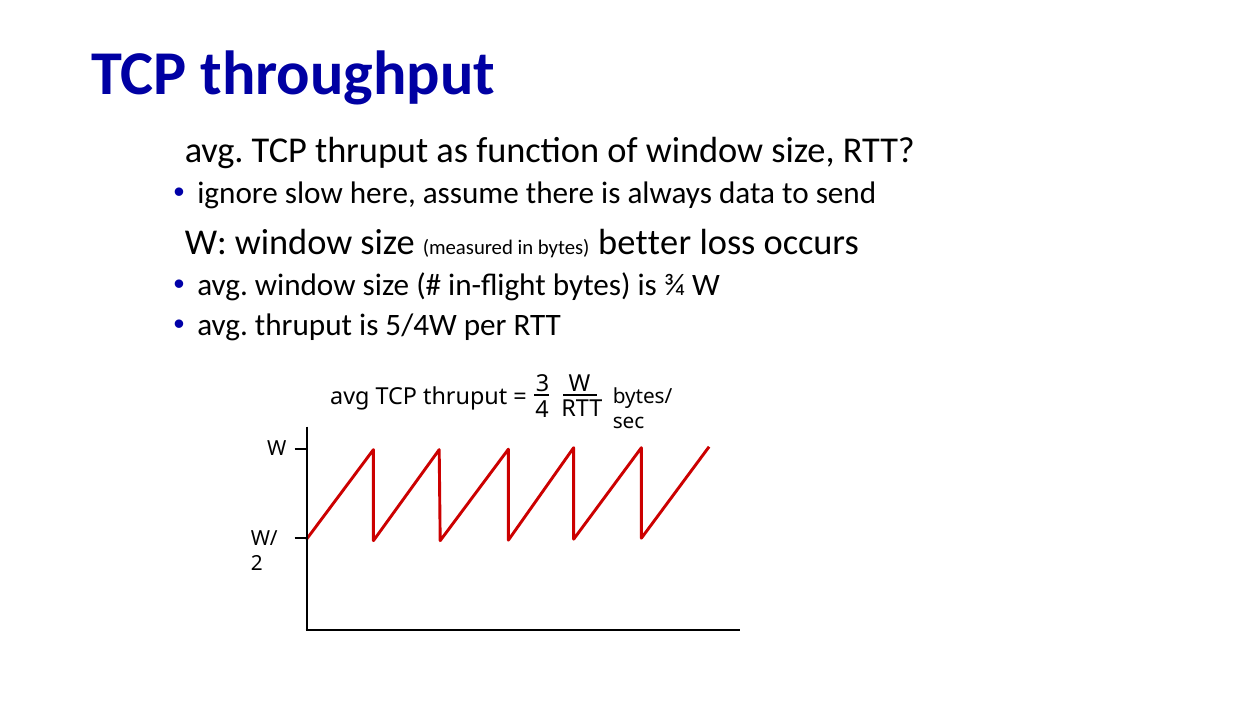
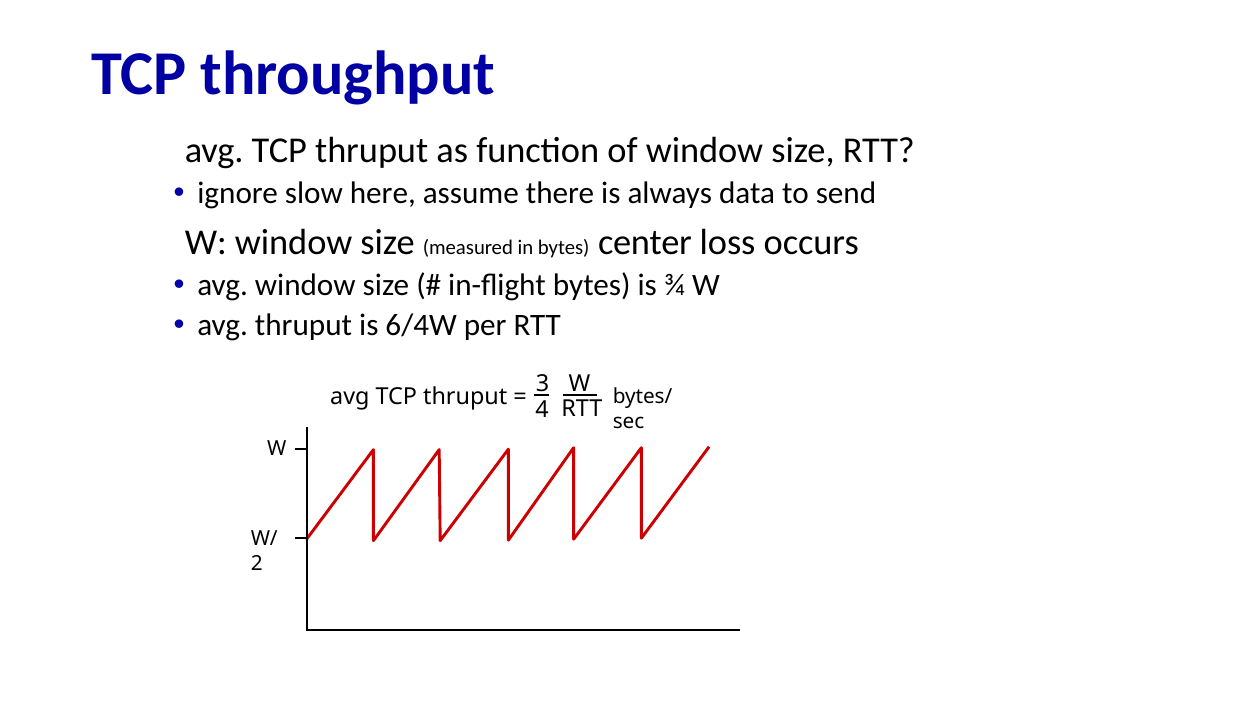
better: better -> center
5/4W: 5/4W -> 6/4W
